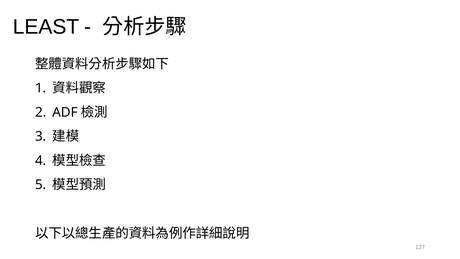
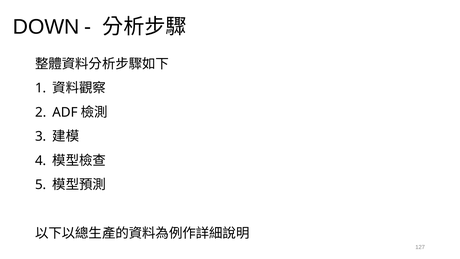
LEAST: LEAST -> DOWN
